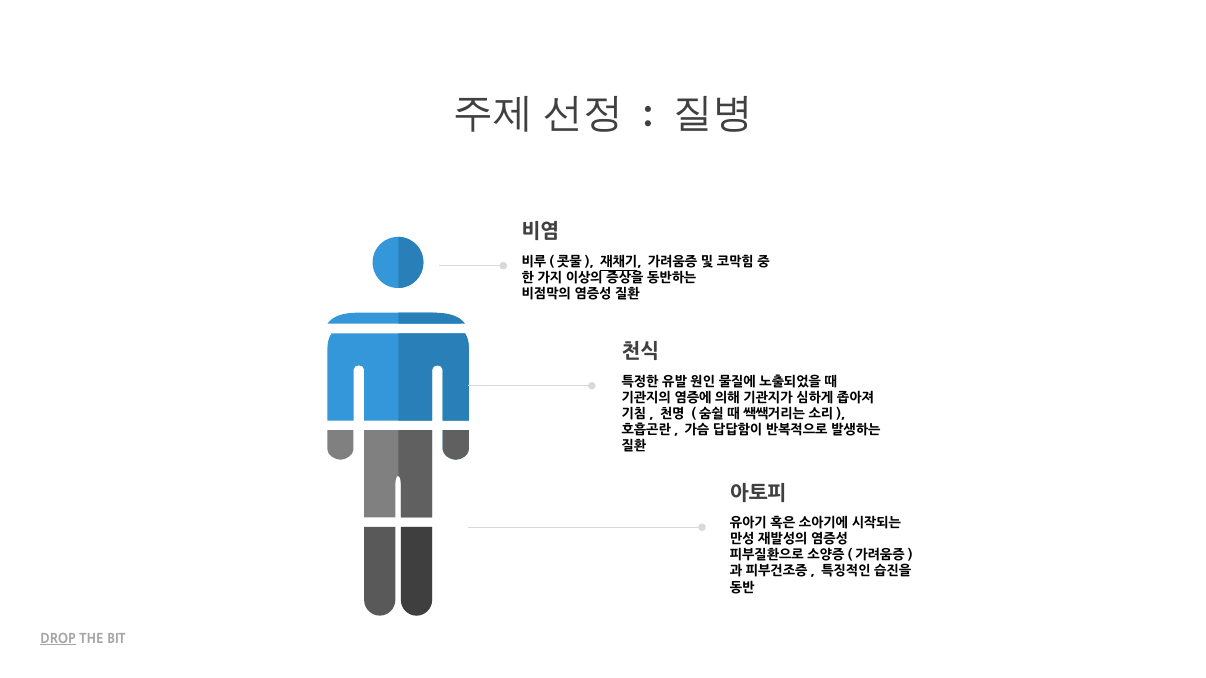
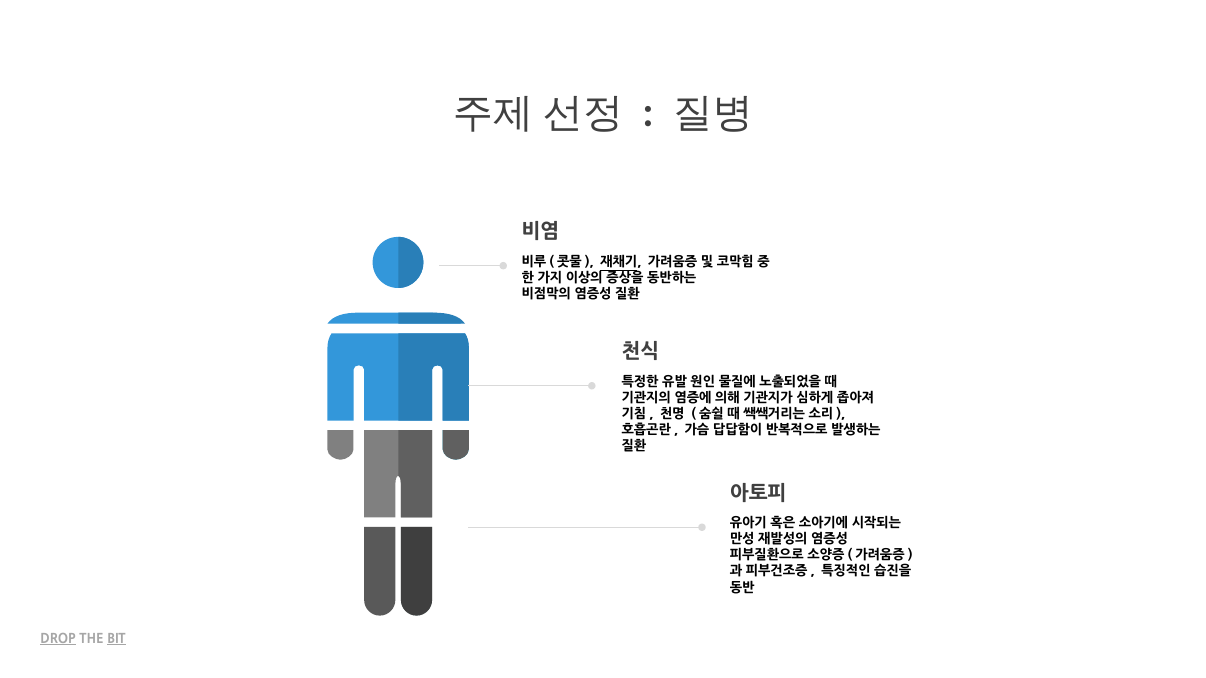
BIT underline: none -> present
